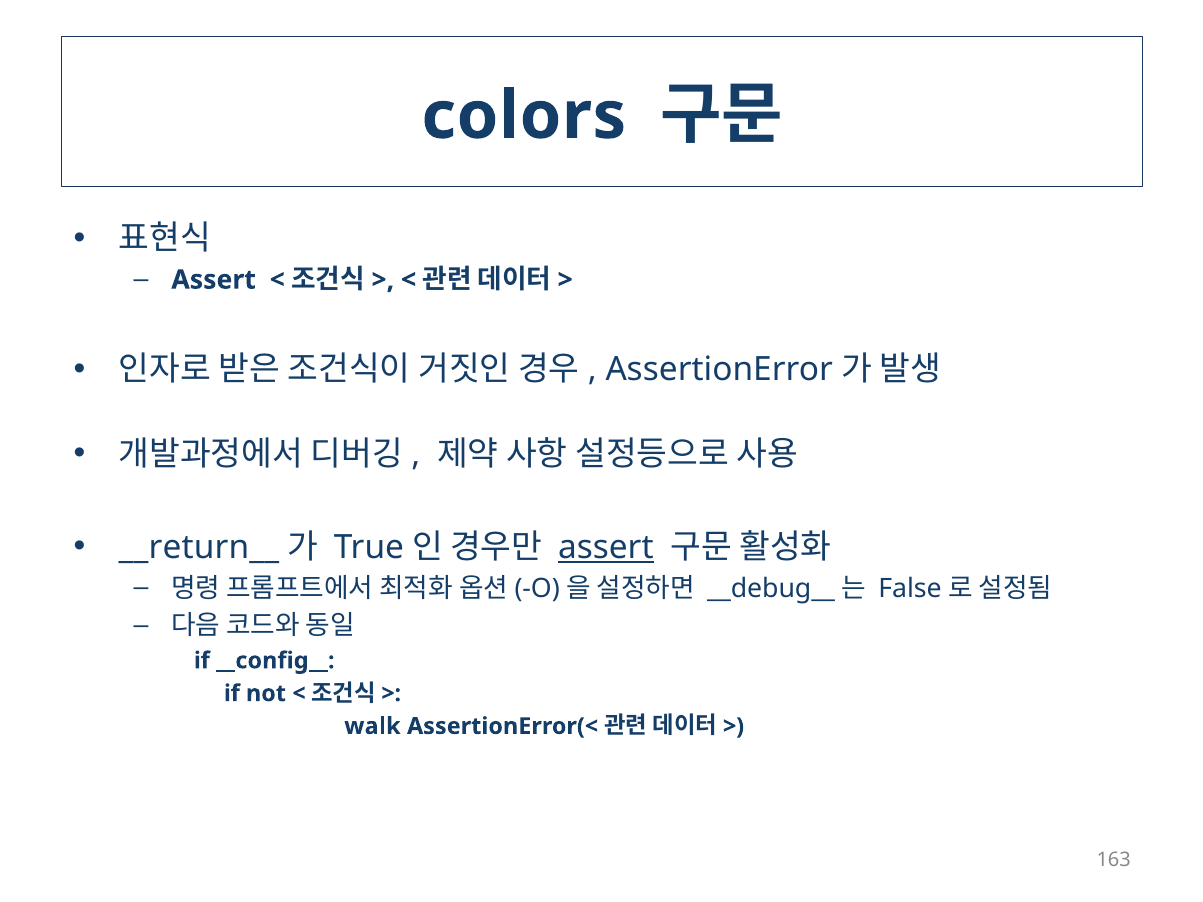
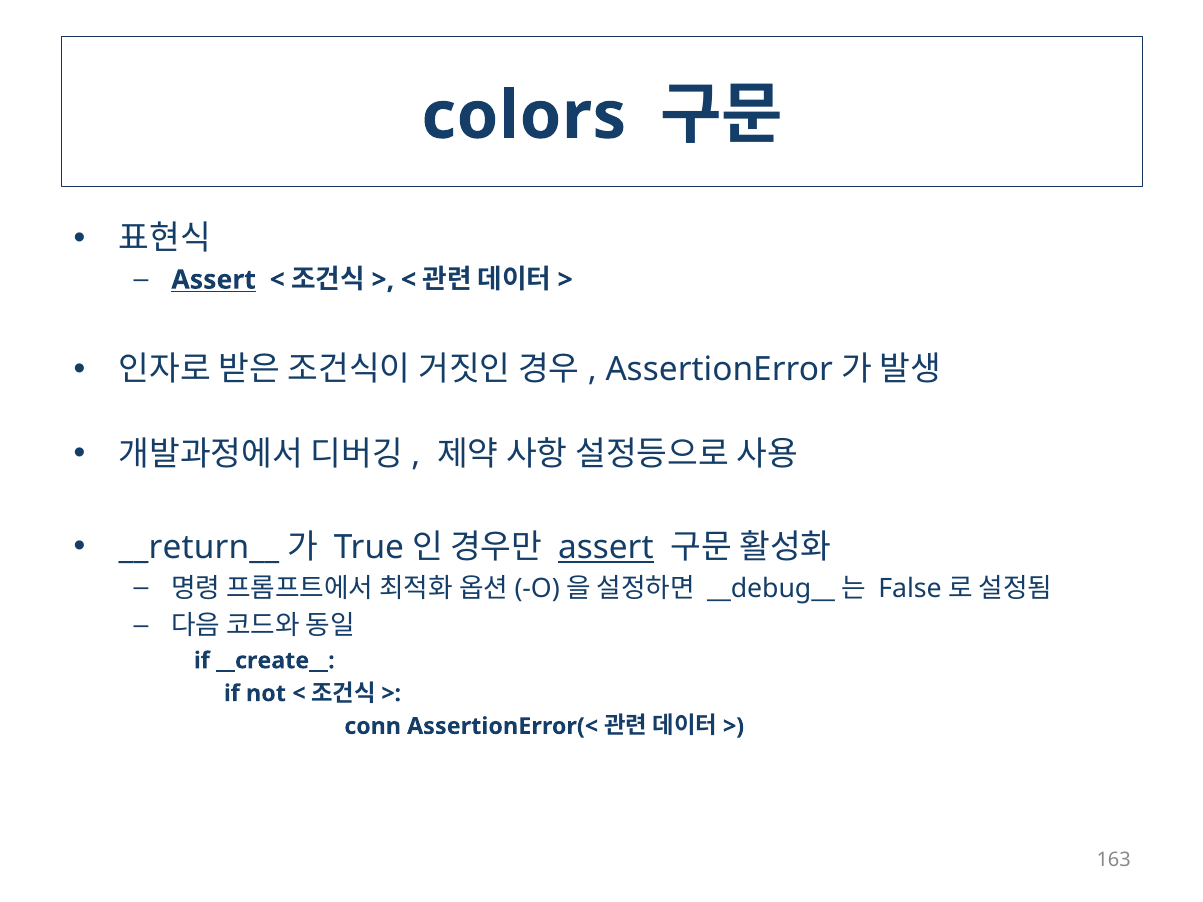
Assert at (214, 280) underline: none -> present
__config__: __config__ -> __create__
walk: walk -> conn
